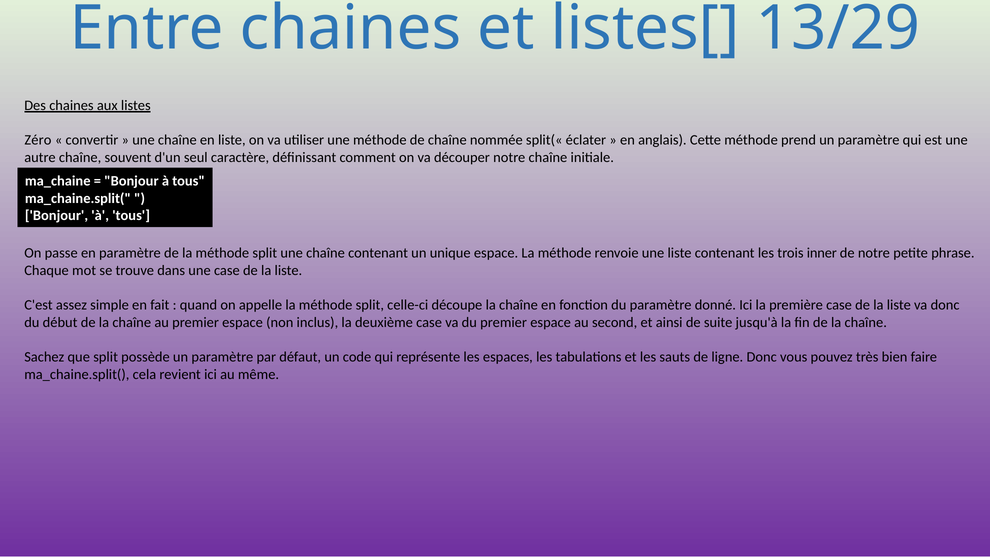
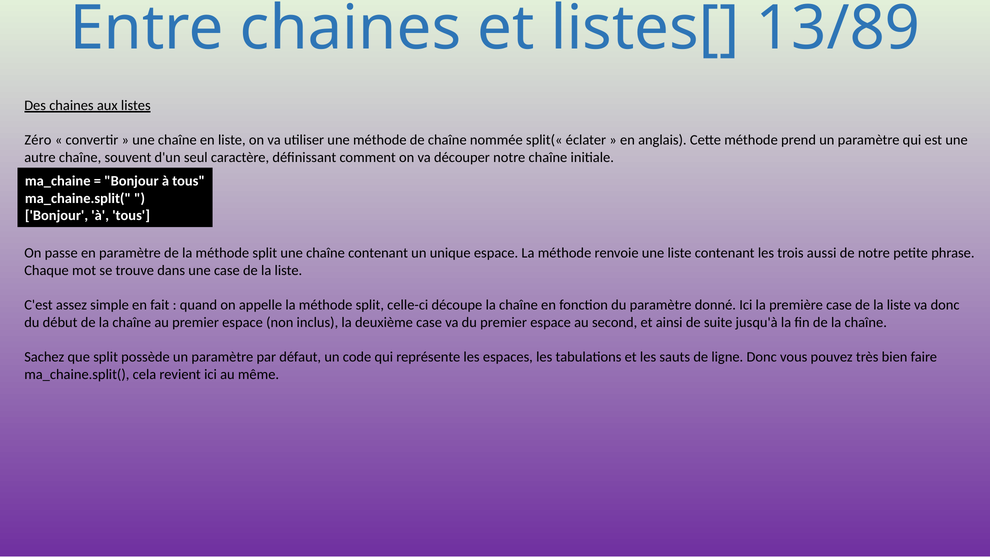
13/29: 13/29 -> 13/89
inner: inner -> aussi
